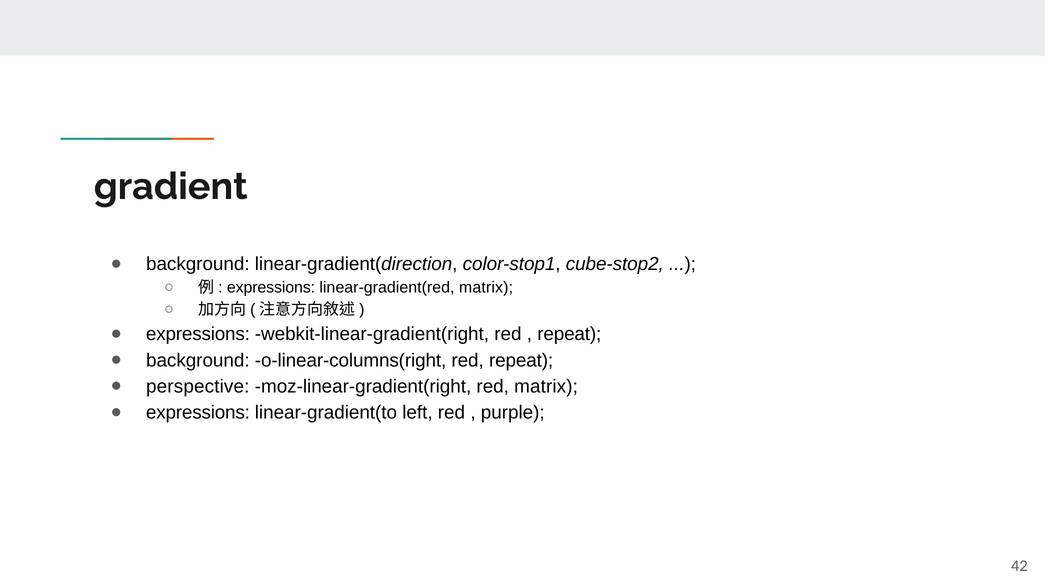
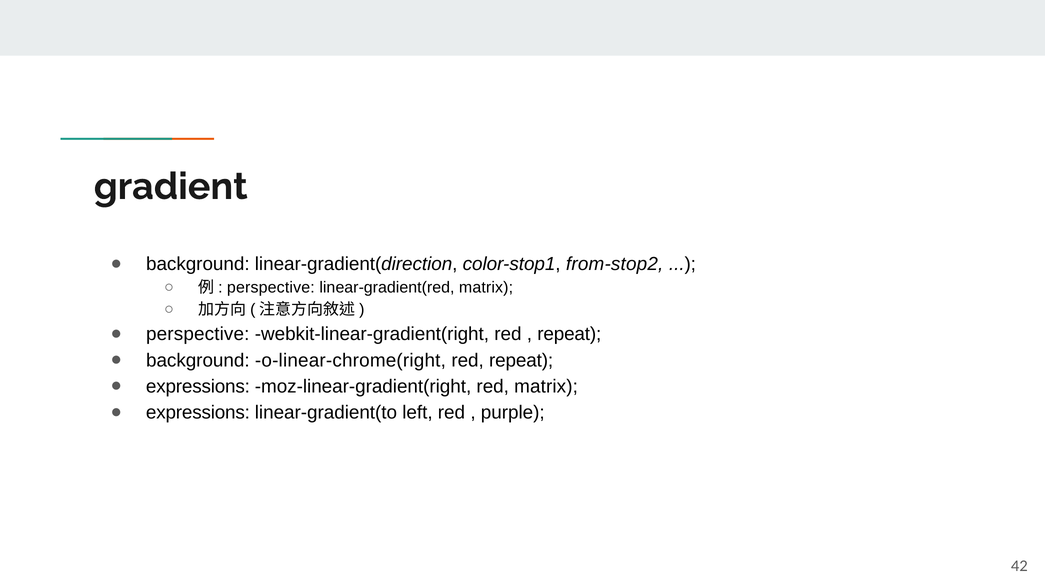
cube-stop2: cube-stop2 -> from-stop2
expressions at (271, 288): expressions -> perspective
expressions at (198, 334): expressions -> perspective
o-linear-columns(right: o-linear-columns(right -> o-linear-chrome(right
perspective at (198, 386): perspective -> expressions
